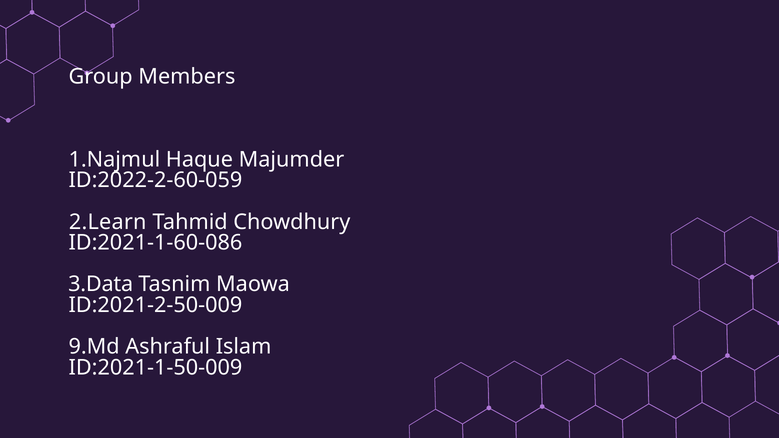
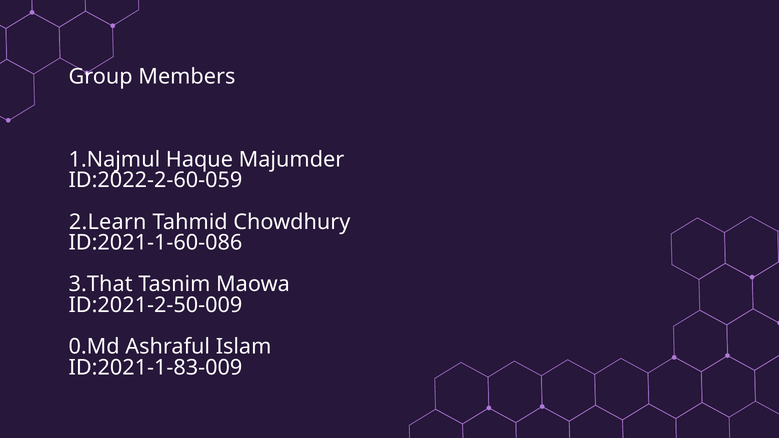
3.Data: 3.Data -> 3.That
9.Md: 9.Md -> 0.Md
ID:2021-1-50-009: ID:2021-1-50-009 -> ID:2021-1-83-009
